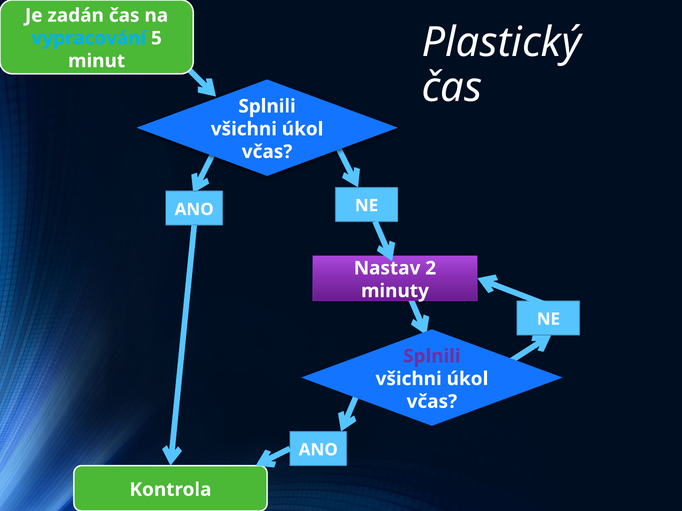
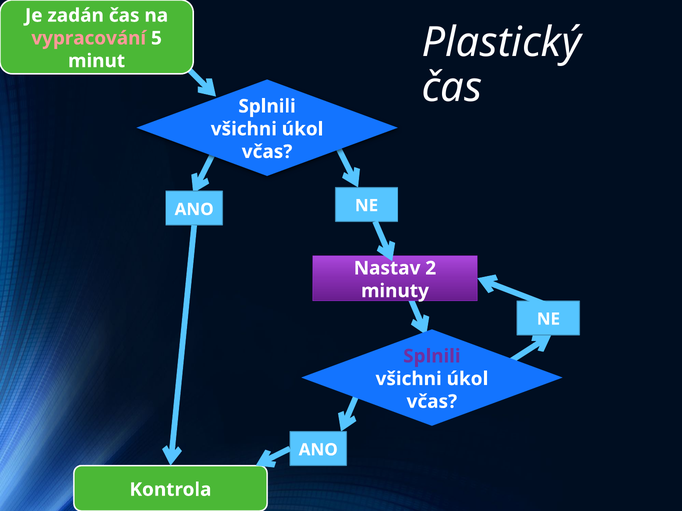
vypracování colour: light blue -> pink
